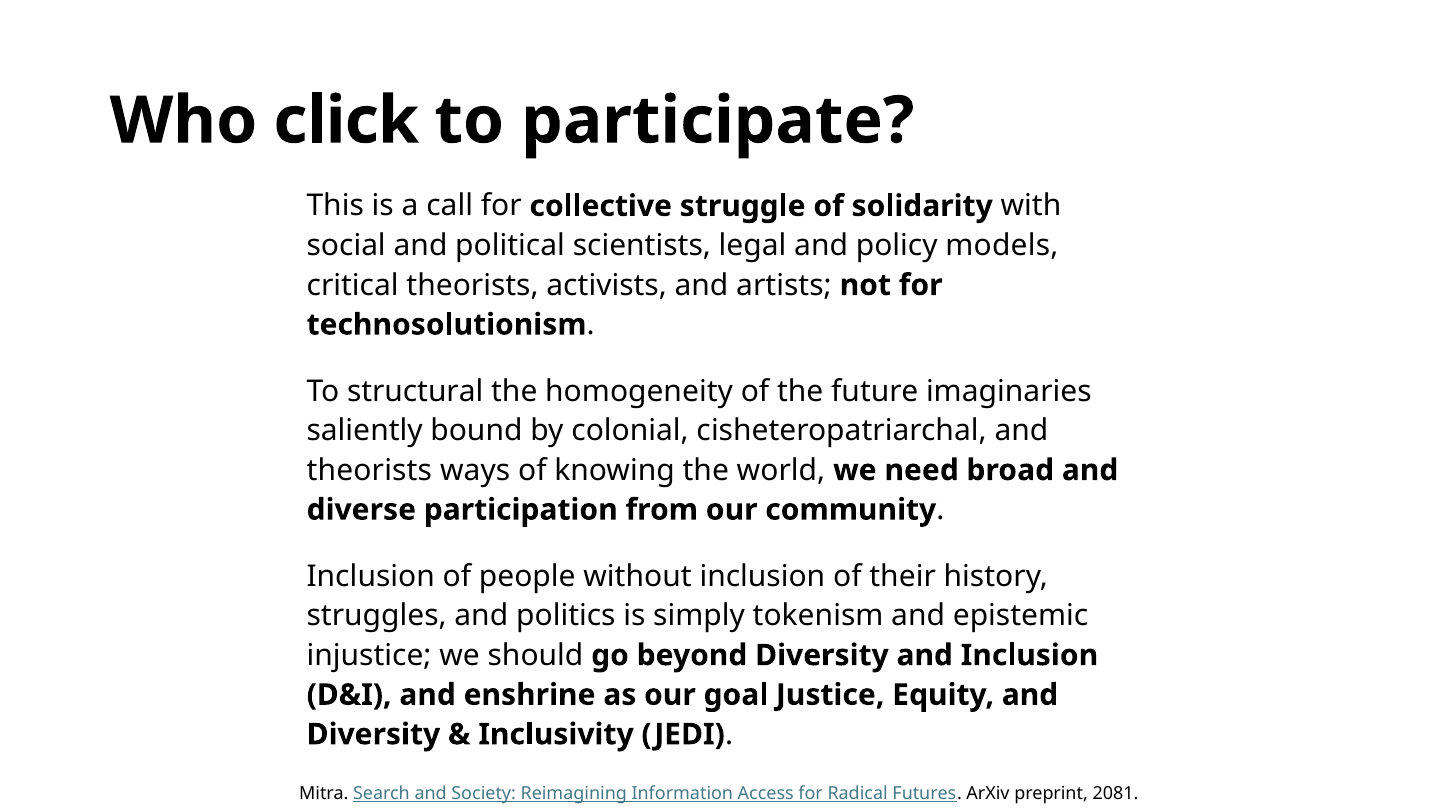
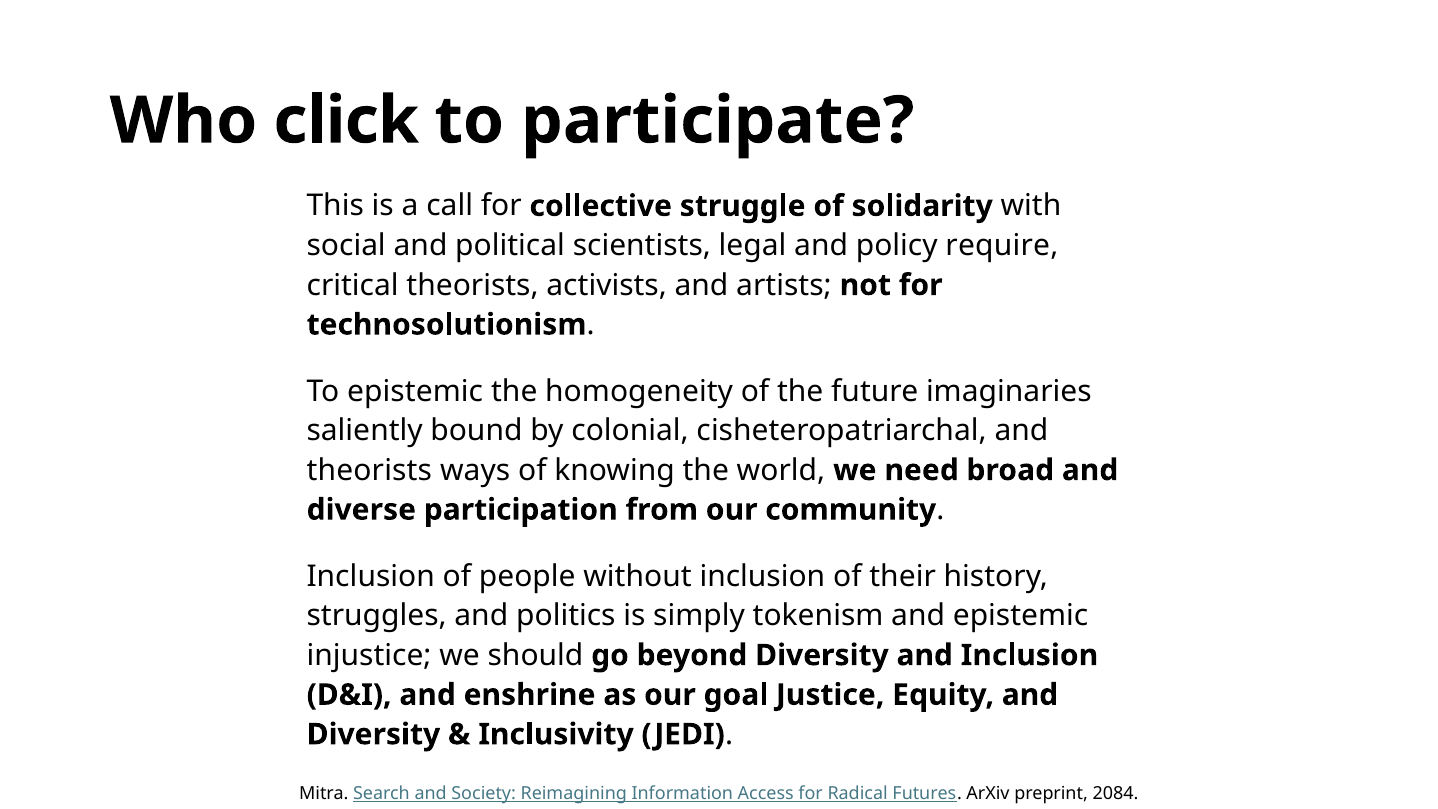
models: models -> require
To structural: structural -> epistemic
2081: 2081 -> 2084
